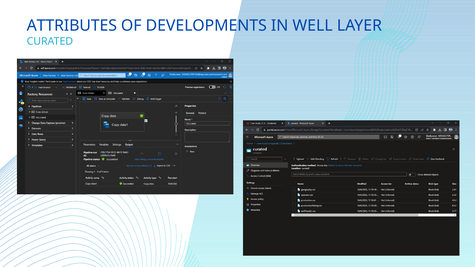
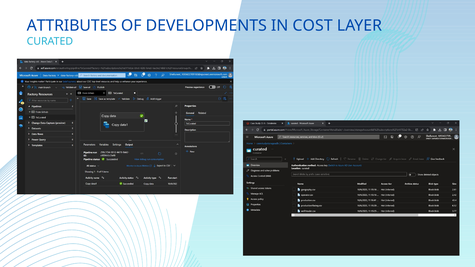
WELL: WELL -> COST
